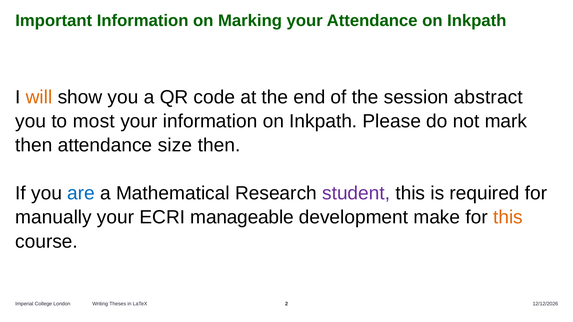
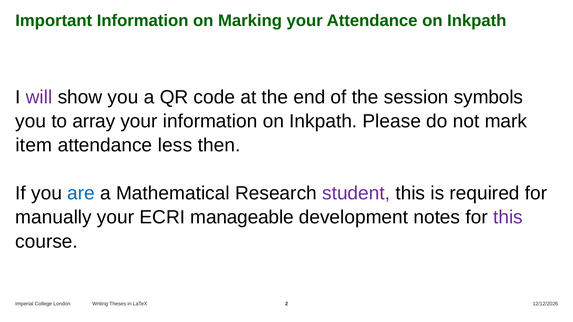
will colour: orange -> purple
abstract: abstract -> symbols
most: most -> array
then at (34, 145): then -> item
size: size -> less
make: make -> notes
this at (508, 218) colour: orange -> purple
